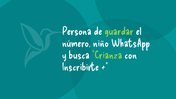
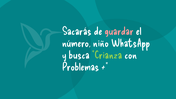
Persona: Persona -> Sacarás
guardar colour: light green -> pink
Inscribirte: Inscribirte -> Problemas
